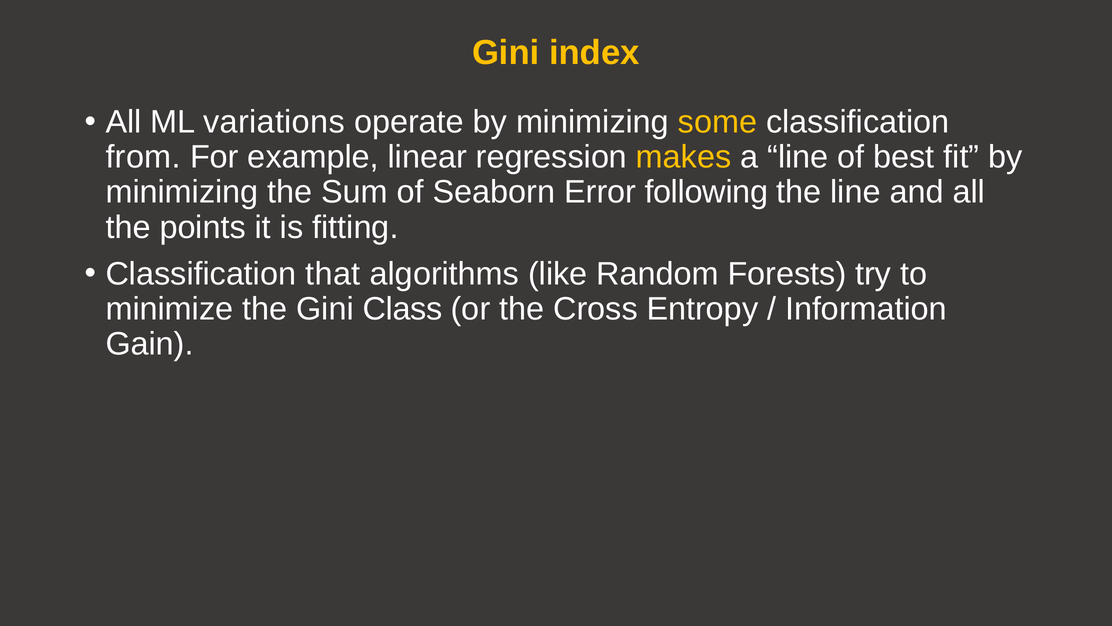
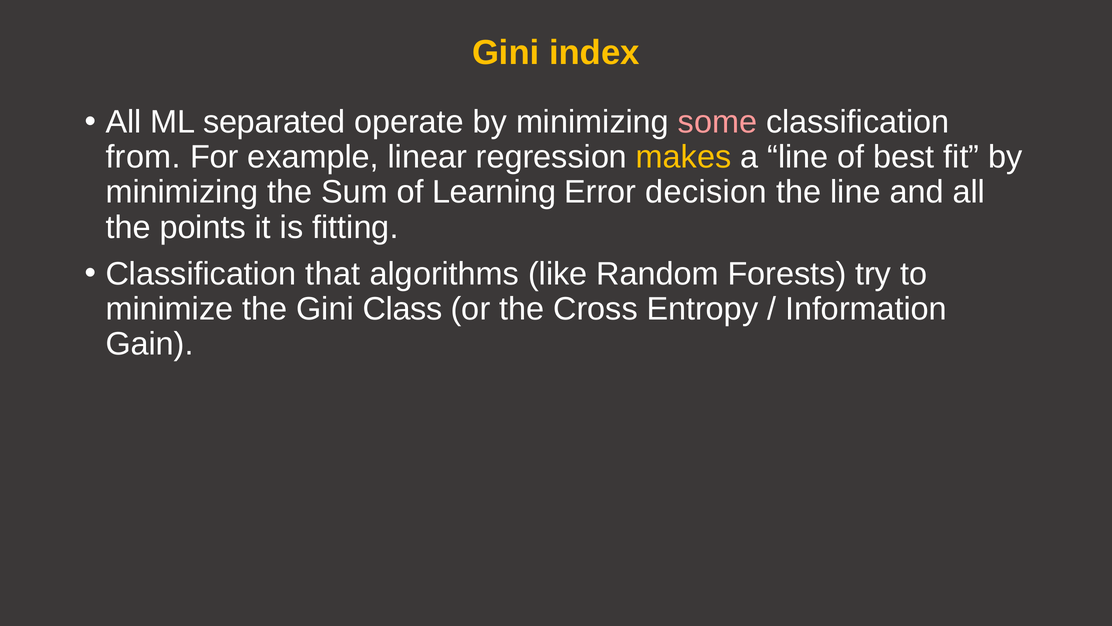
variations: variations -> separated
some colour: yellow -> pink
Seaborn: Seaborn -> Learning
following: following -> decision
